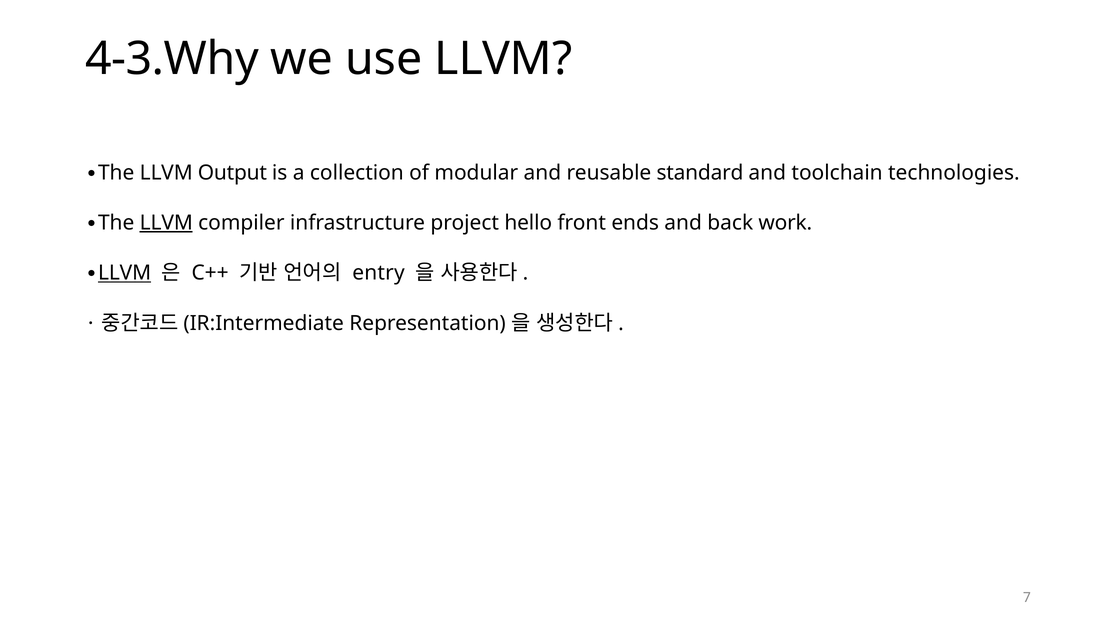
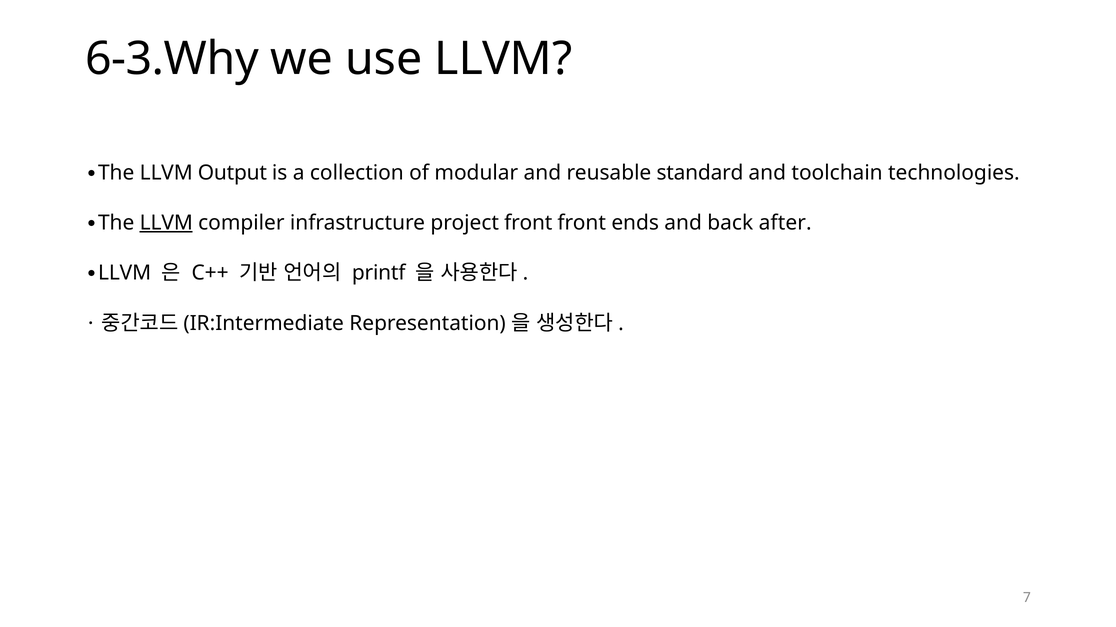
4-3.Why: 4-3.Why -> 6-3.Why
project hello: hello -> front
work: work -> after
LLVM at (125, 273) underline: present -> none
entry: entry -> printf
